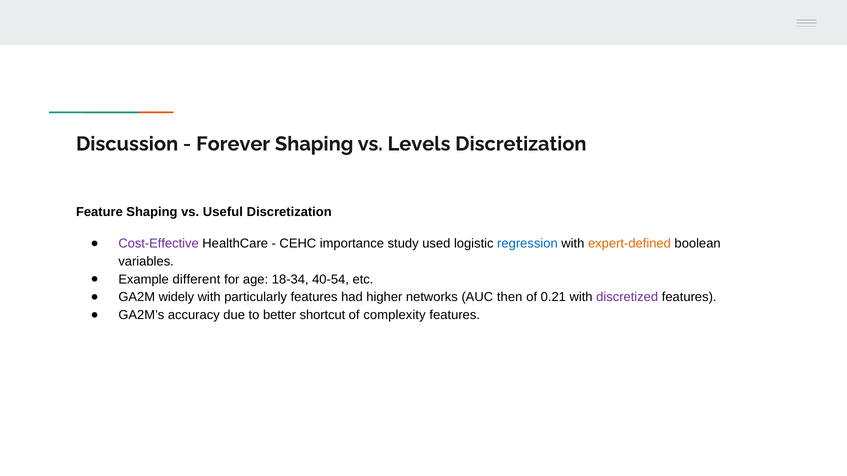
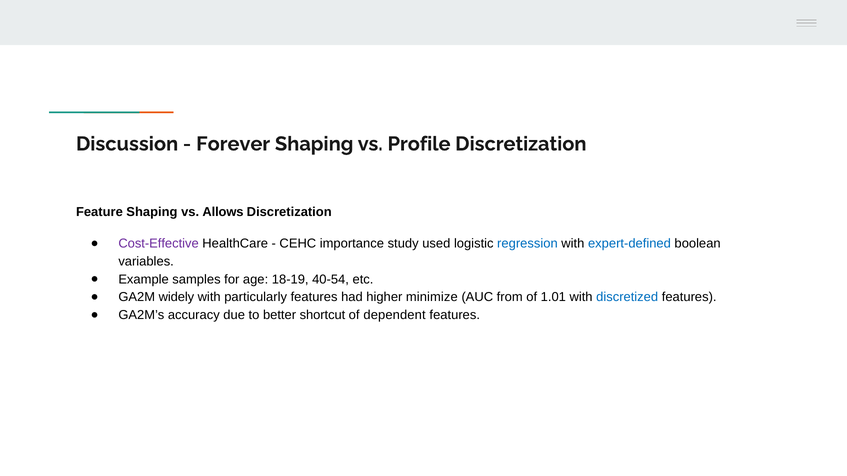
Levels: Levels -> Profile
Useful: Useful -> Allows
expert-defined colour: orange -> blue
different: different -> samples
18-34: 18-34 -> 18-19
networks: networks -> minimize
then: then -> from
0.21: 0.21 -> 1.01
discretized colour: purple -> blue
complexity: complexity -> dependent
